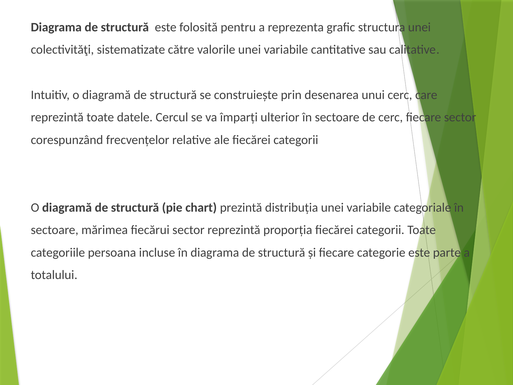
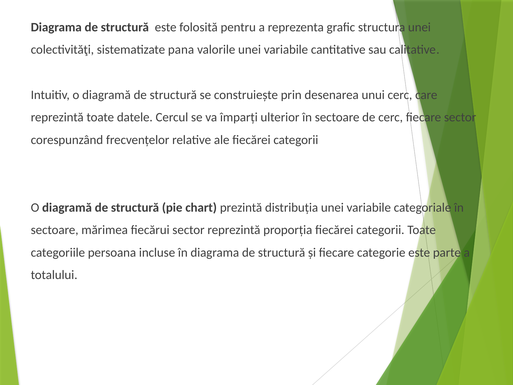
către: către -> pana
